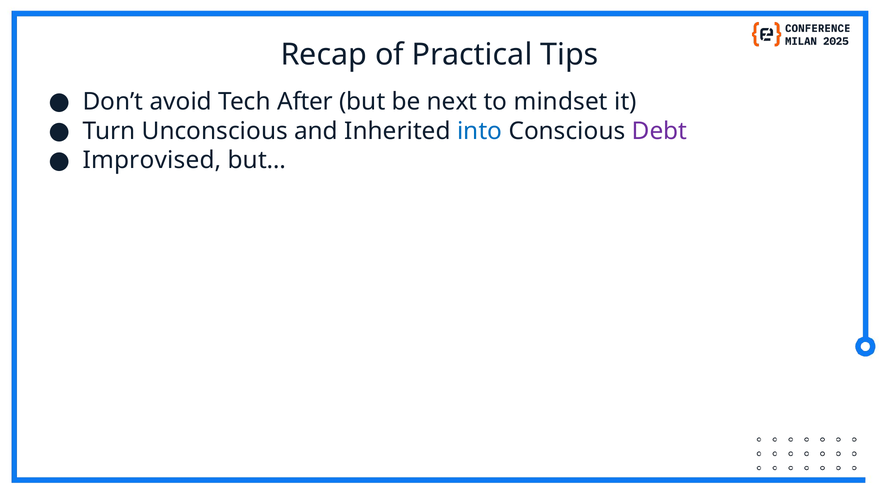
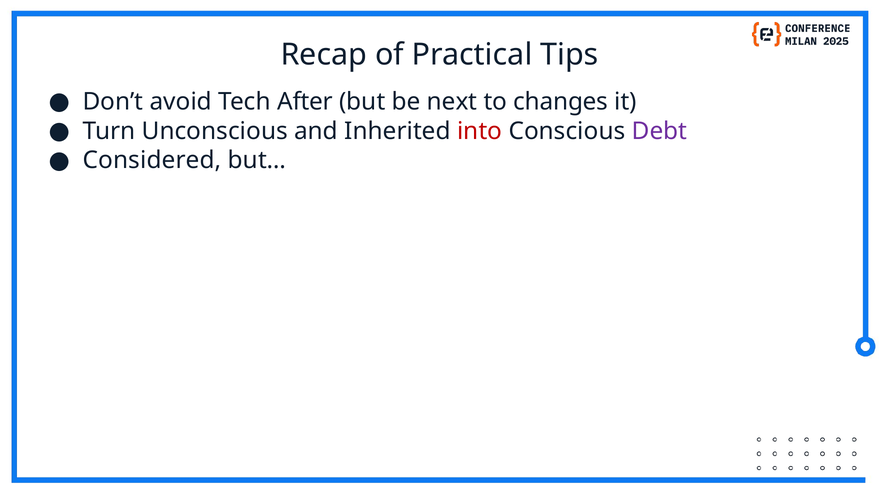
mindset: mindset -> changes
into colour: blue -> red
Improvised: Improvised -> Considered
